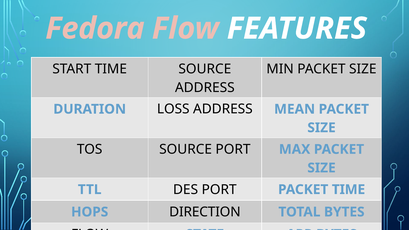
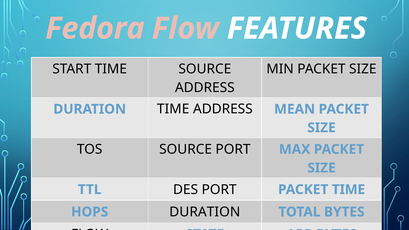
DURATION LOSS: LOSS -> TIME
HOPS DIRECTION: DIRECTION -> DURATION
